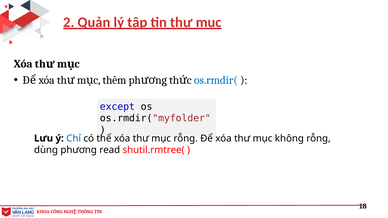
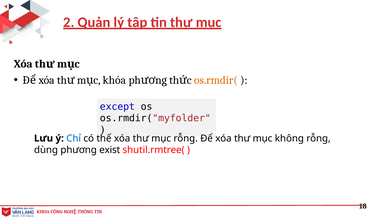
thêm: thêm -> khóa
os.rmdir( colour: blue -> orange
read: read -> exist
